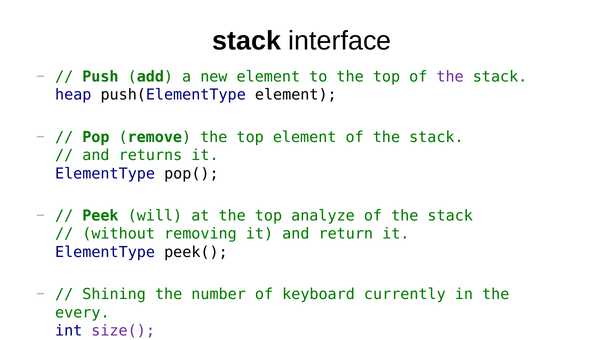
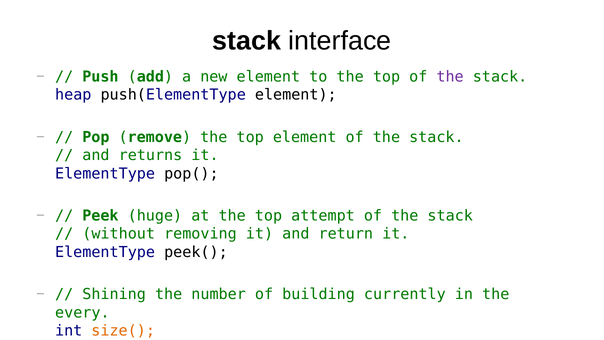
will: will -> huge
analyze: analyze -> attempt
keyboard: keyboard -> building
size( colour: purple -> orange
